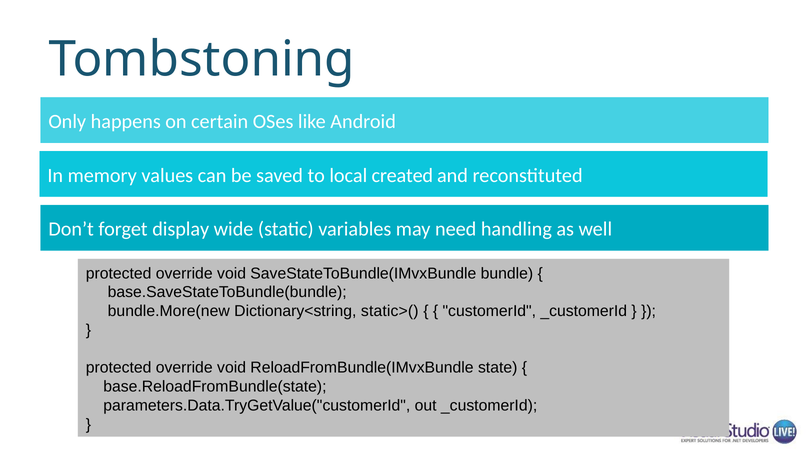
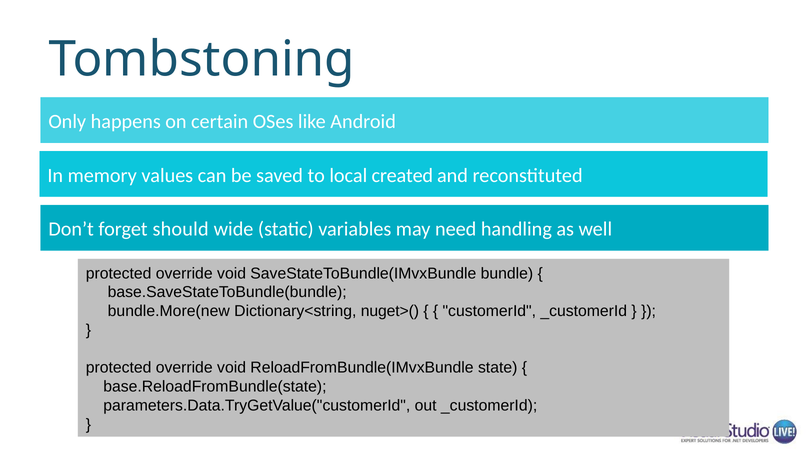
display: display -> should
static>(: static>( -> nuget>(
